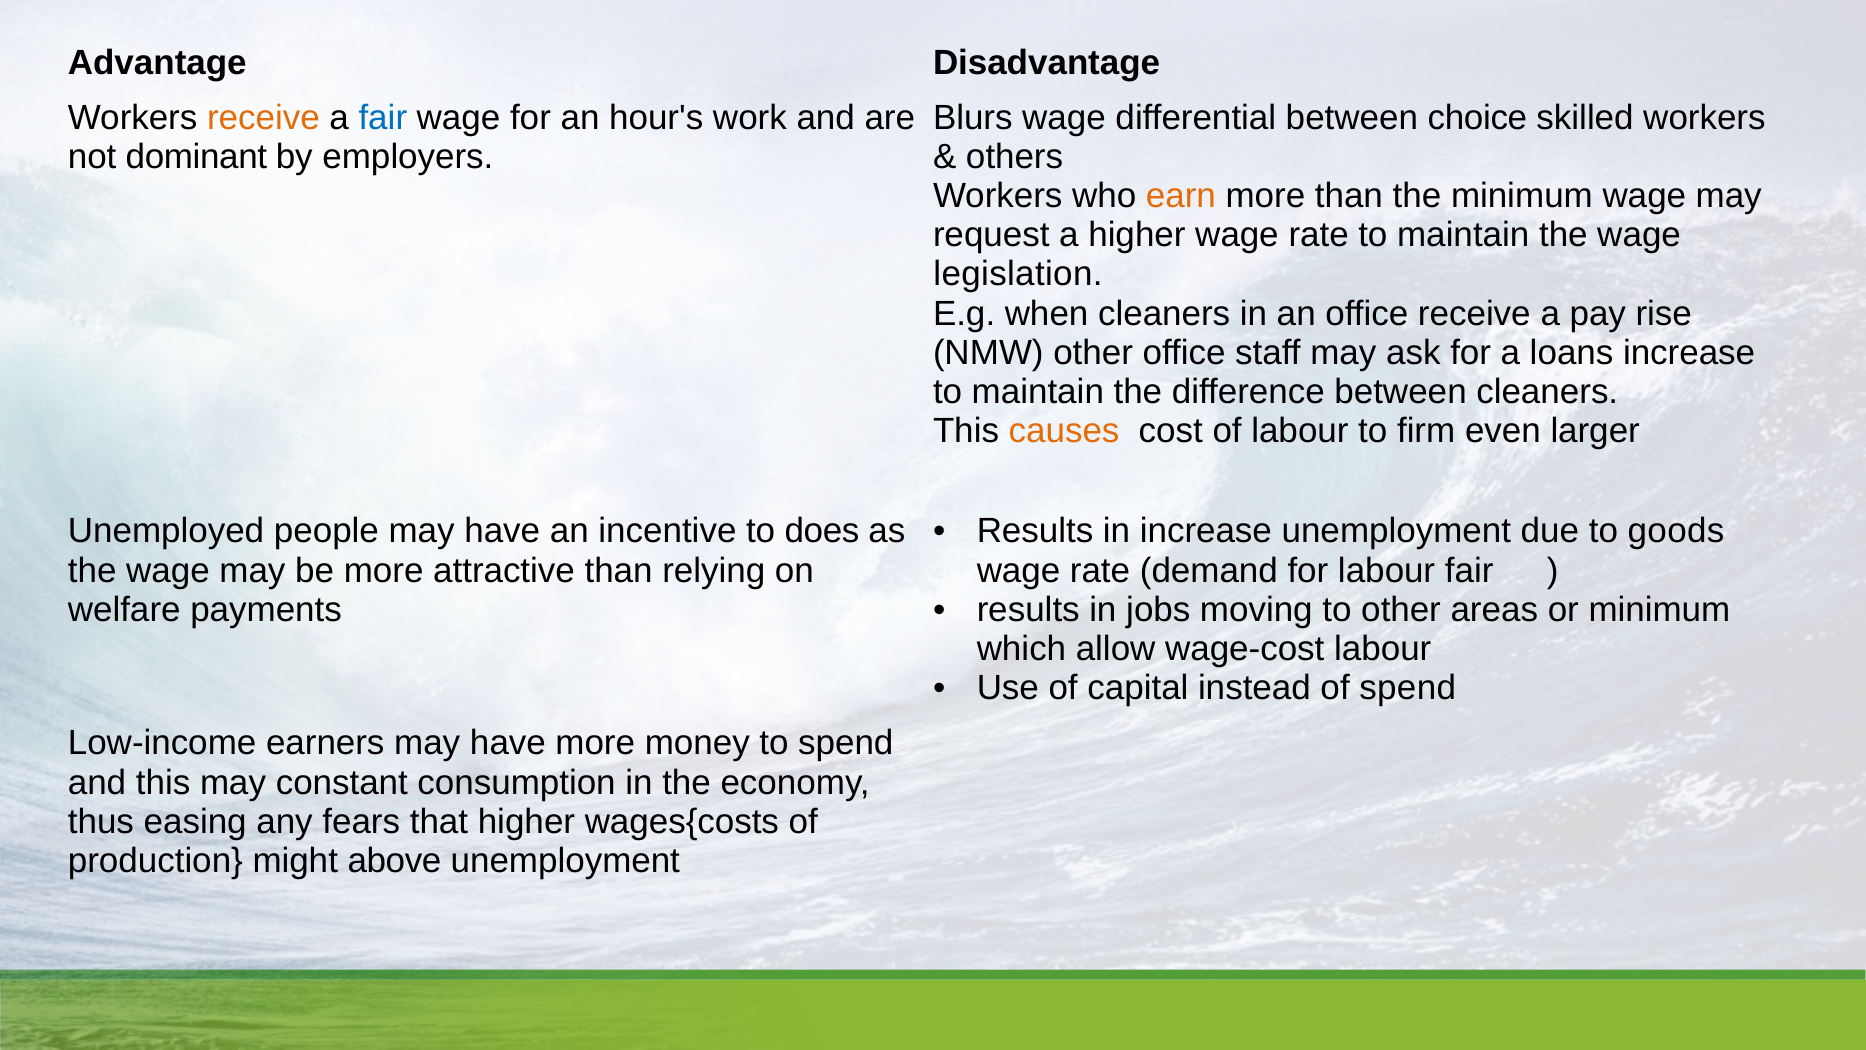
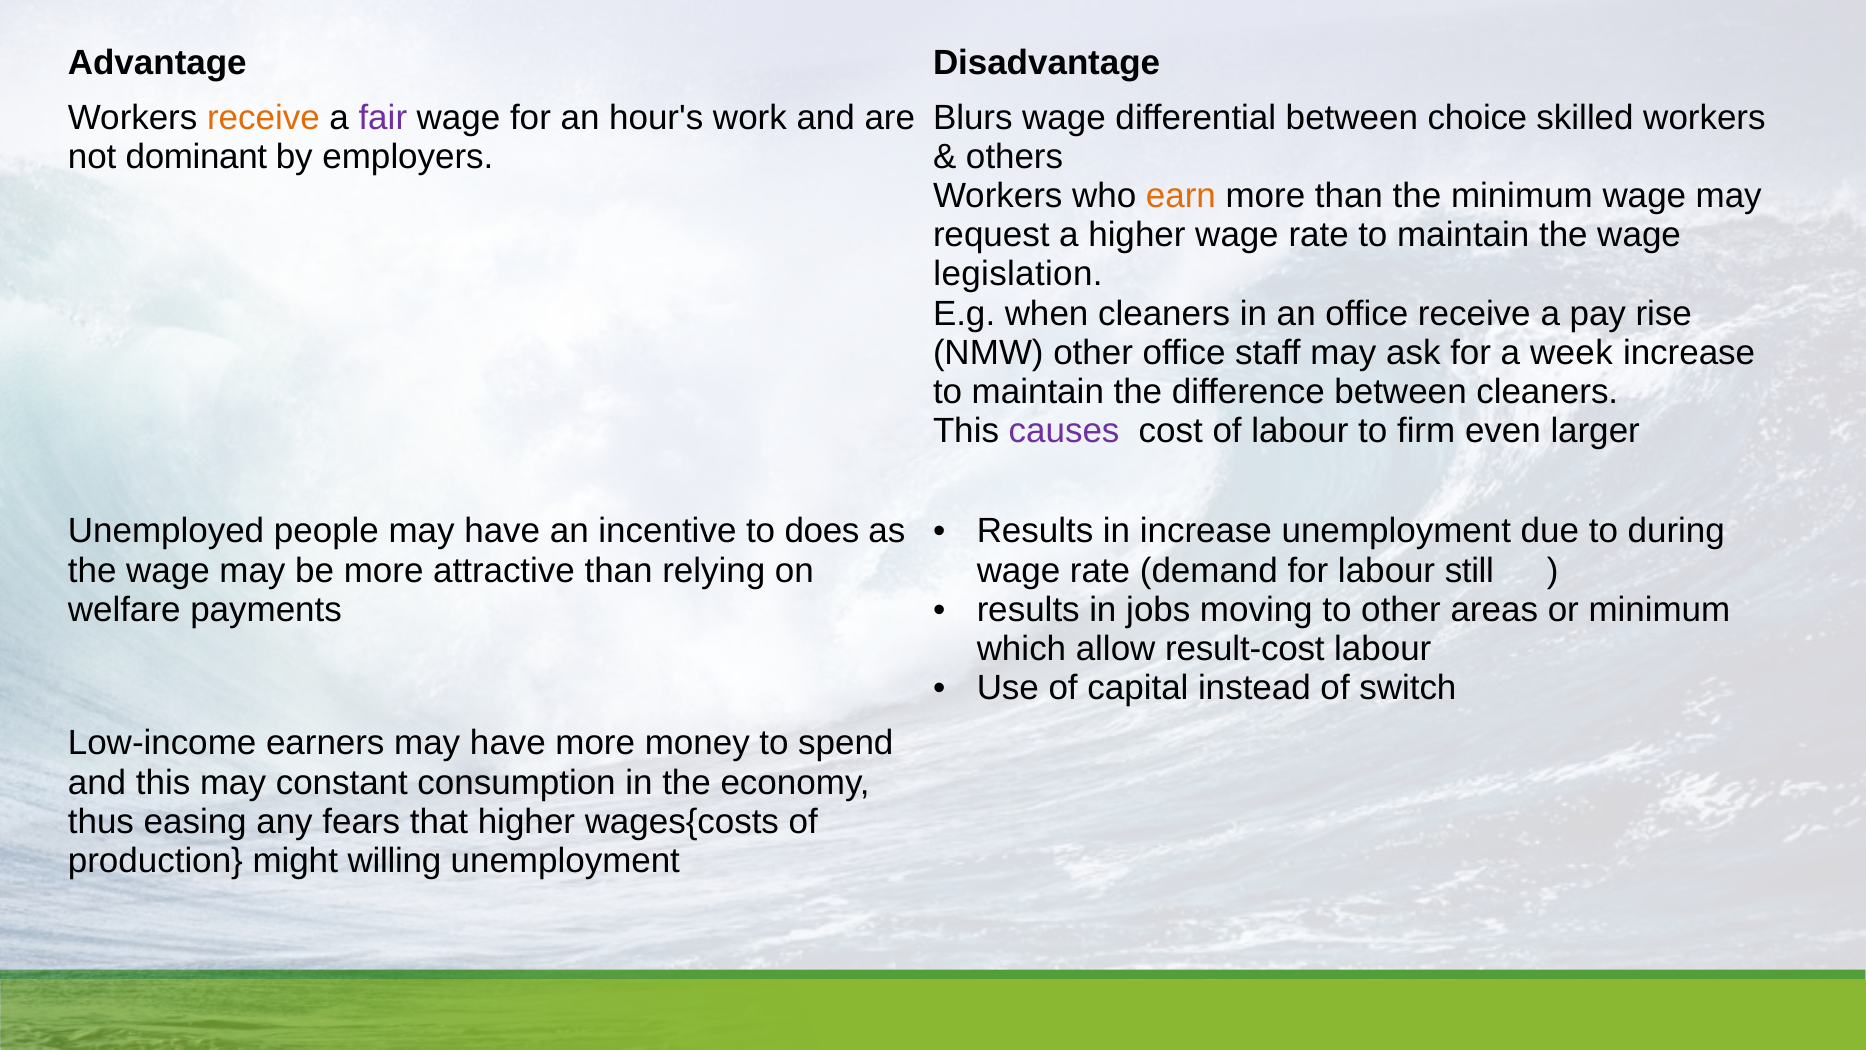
fair at (383, 118) colour: blue -> purple
loans: loans -> week
causes colour: orange -> purple
goods: goods -> during
labour fair: fair -> still
wage-cost: wage-cost -> result-cost
of spend: spend -> switch
above: above -> willing
